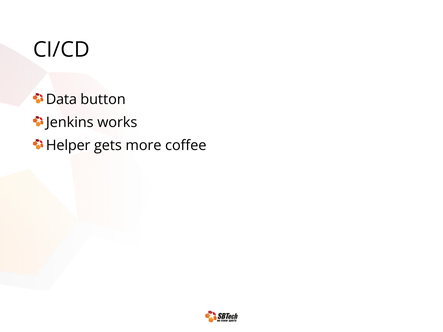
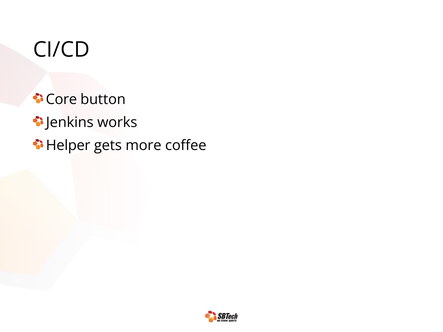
Data: Data -> Core
